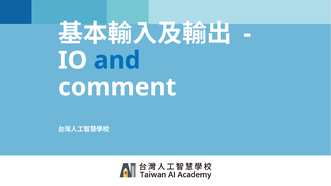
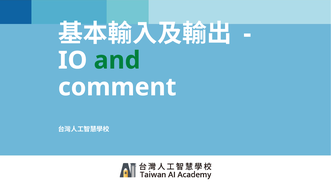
and colour: blue -> green
